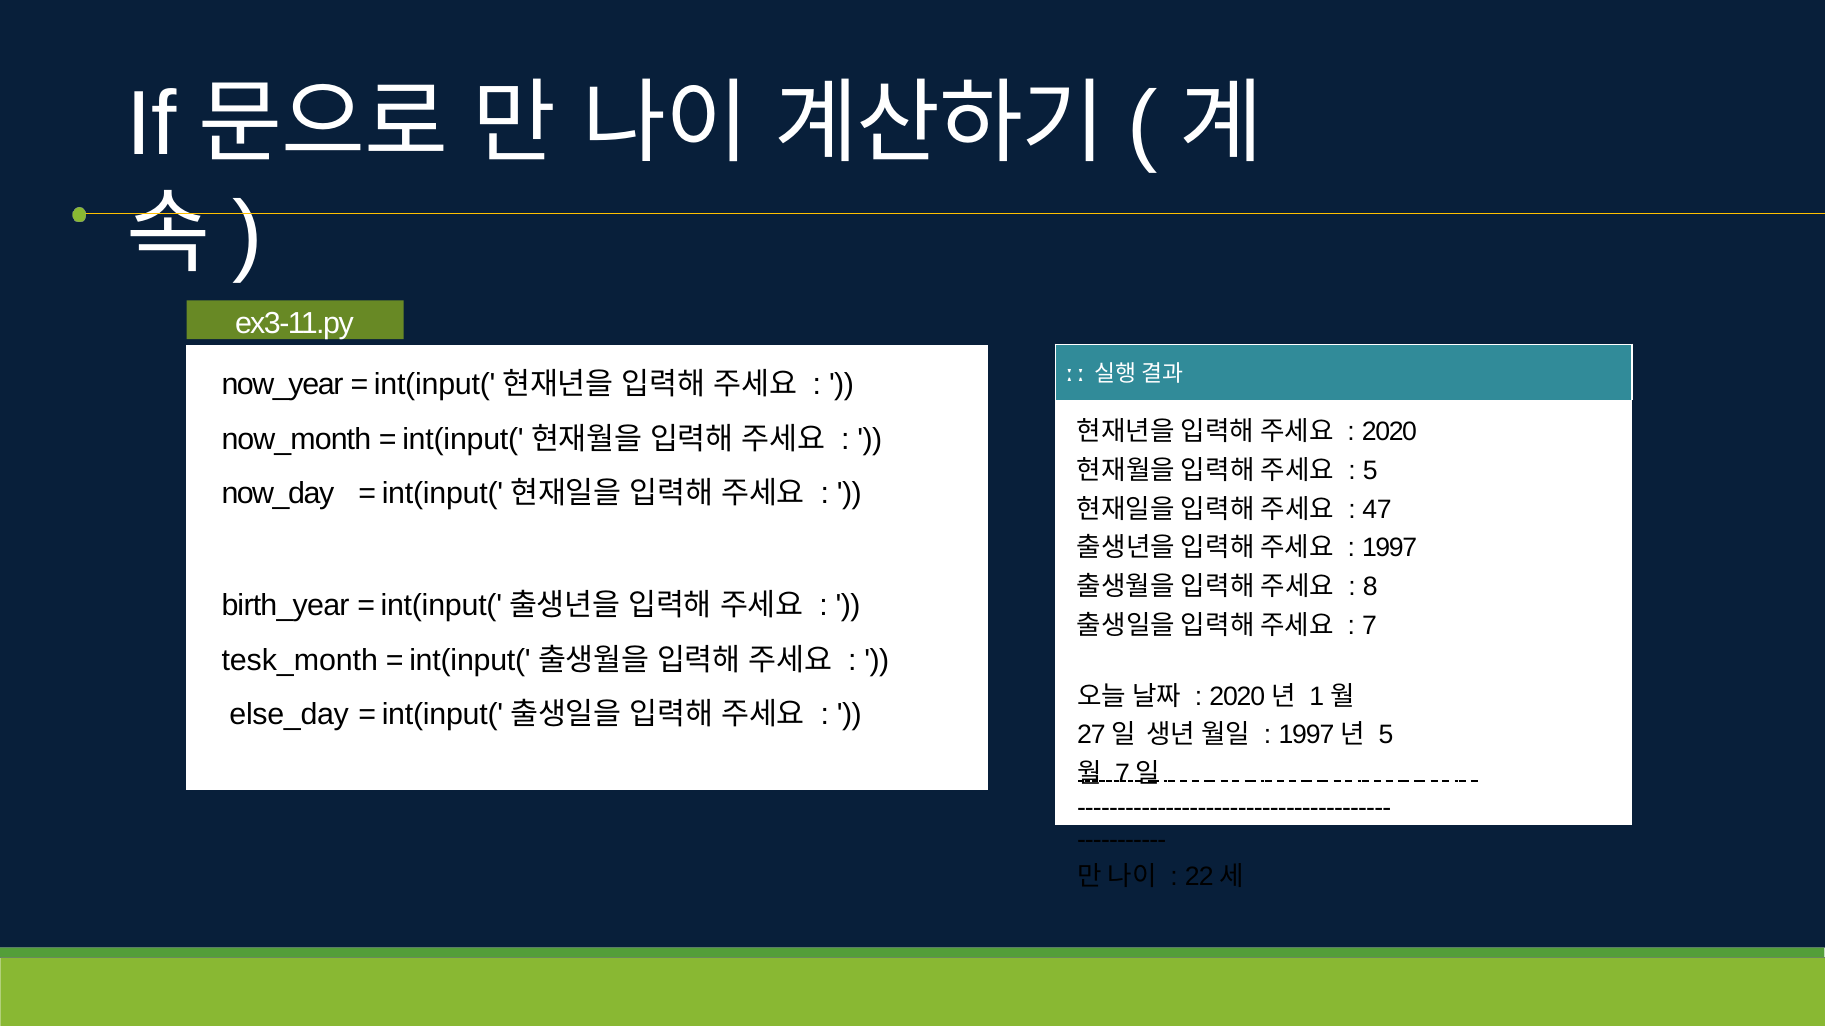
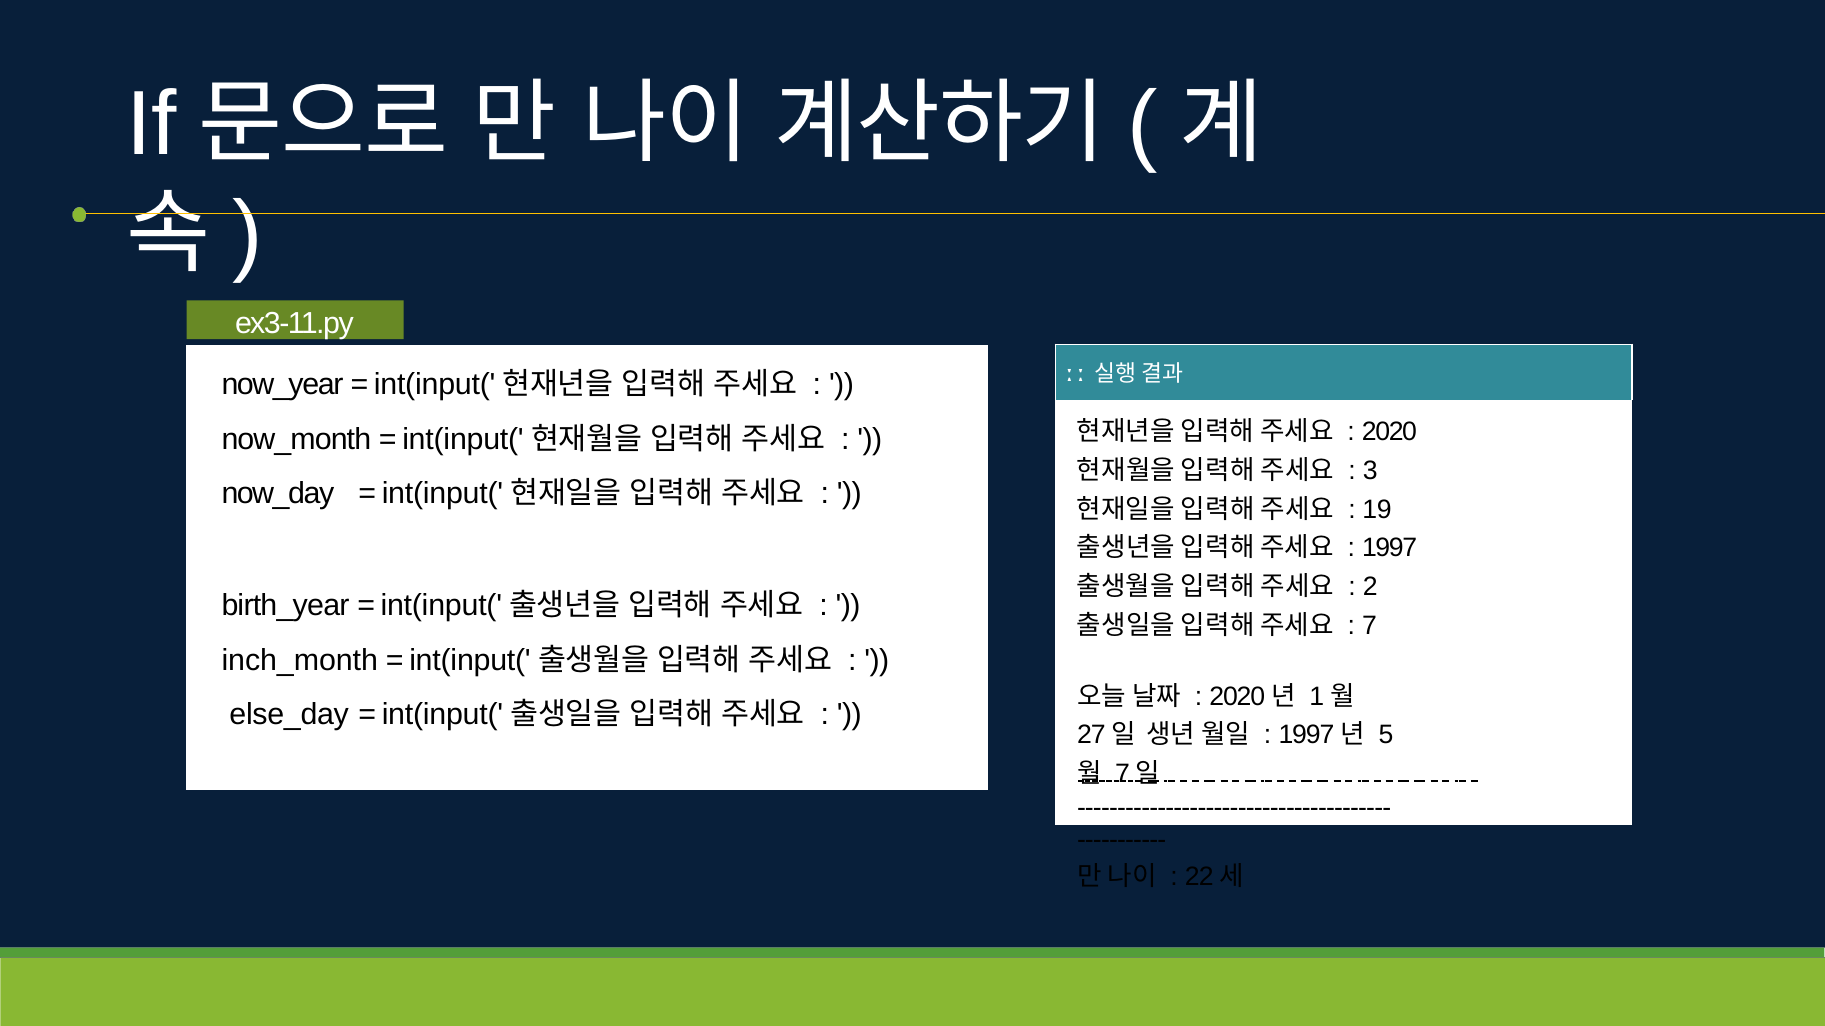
5 at (1370, 471): 5 -> 3
47: 47 -> 19
8: 8 -> 2
tesk_month: tesk_month -> inch_month
